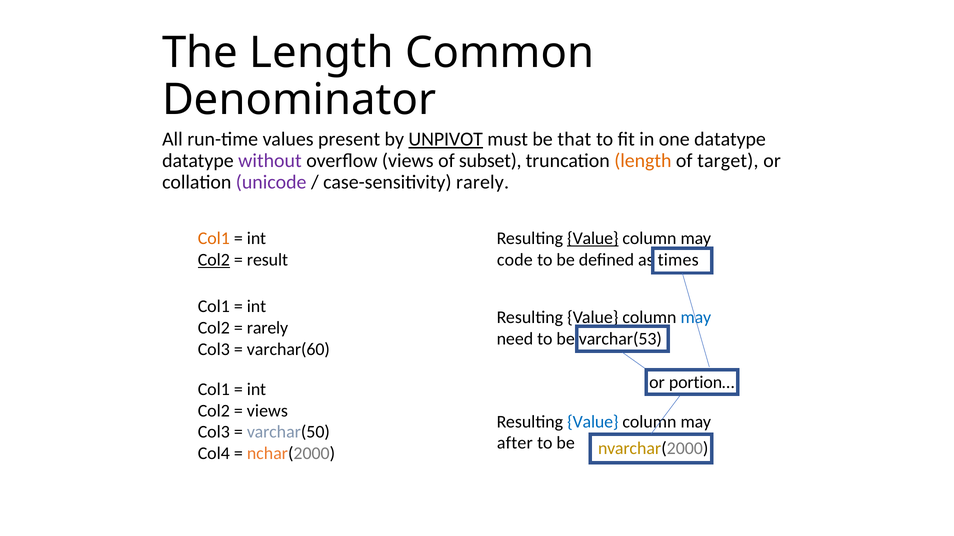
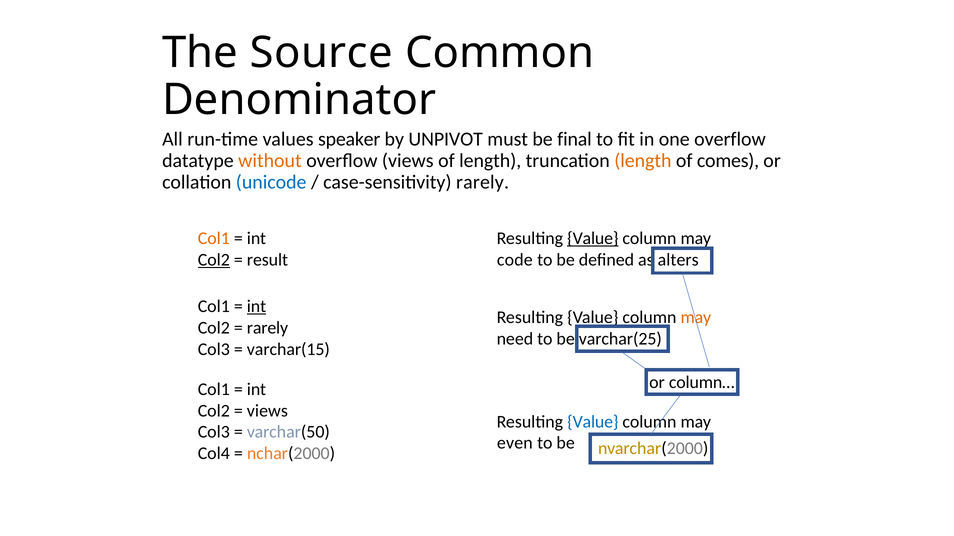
The Length: Length -> Source
present: present -> speaker
UNPIVOT underline: present -> none
that: that -> final
one datatype: datatype -> overflow
without colour: purple -> orange
of subset: subset -> length
target: target -> comes
unicode colour: purple -> blue
times: times -> alters
int at (256, 307) underline: none -> present
may at (696, 318) colour: blue -> orange
varchar(53: varchar(53 -> varchar(25
varchar(60: varchar(60 -> varchar(15
portion…: portion… -> column…
after: after -> even
